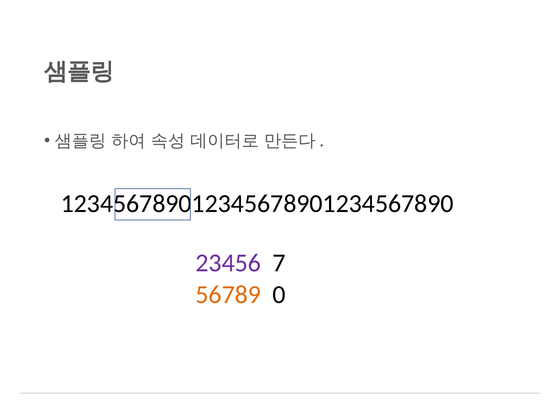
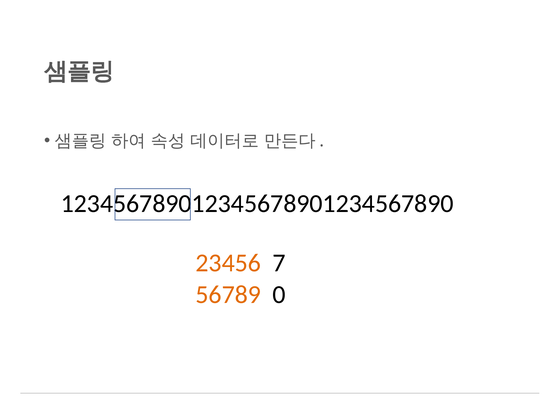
23456 colour: purple -> orange
